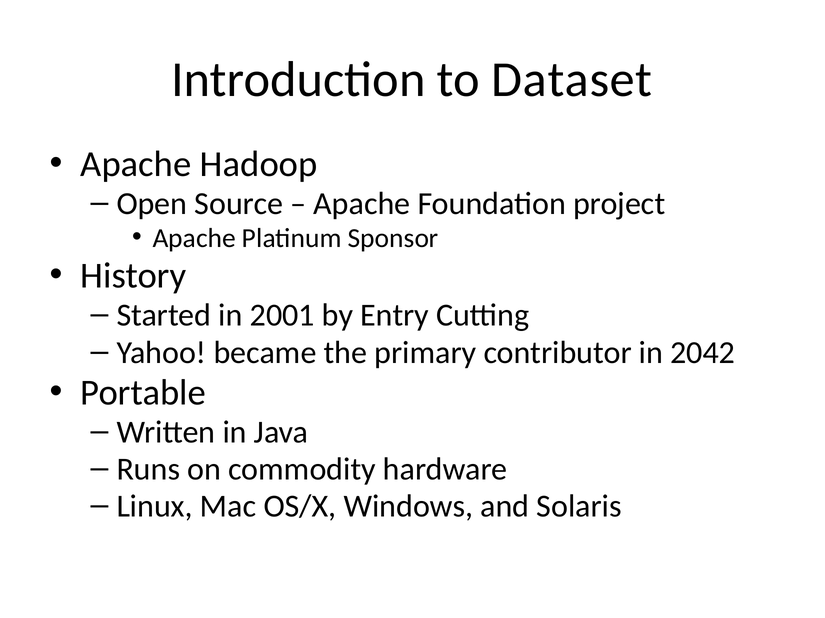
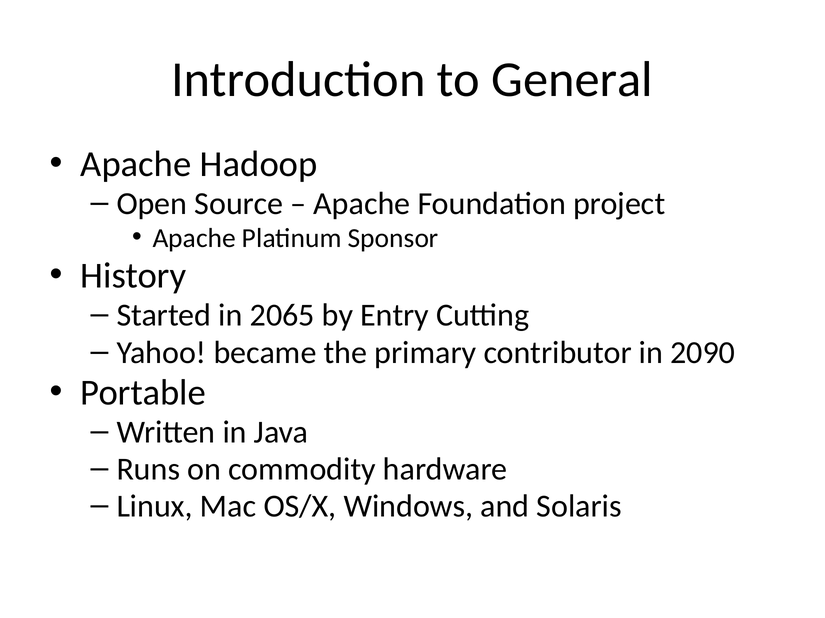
Dataset: Dataset -> General
2001: 2001 -> 2065
2042: 2042 -> 2090
